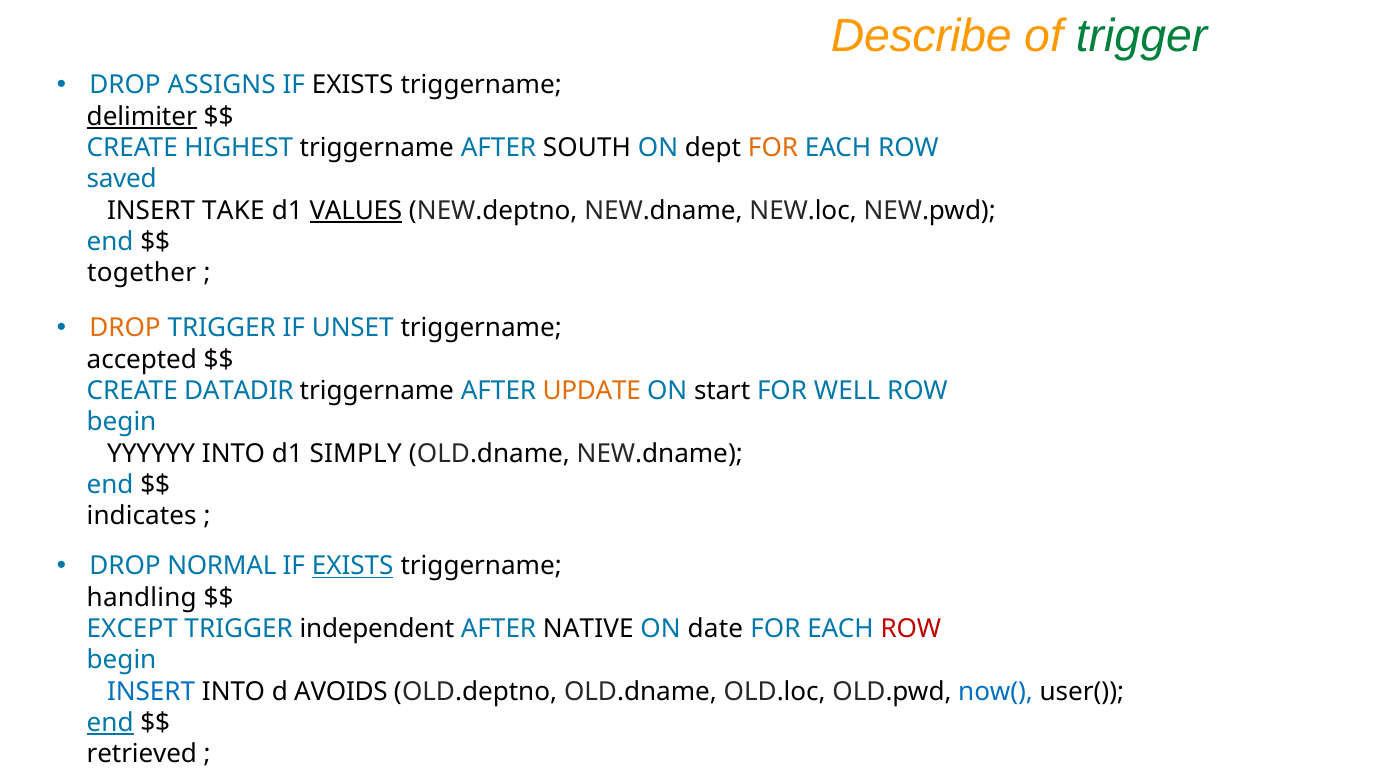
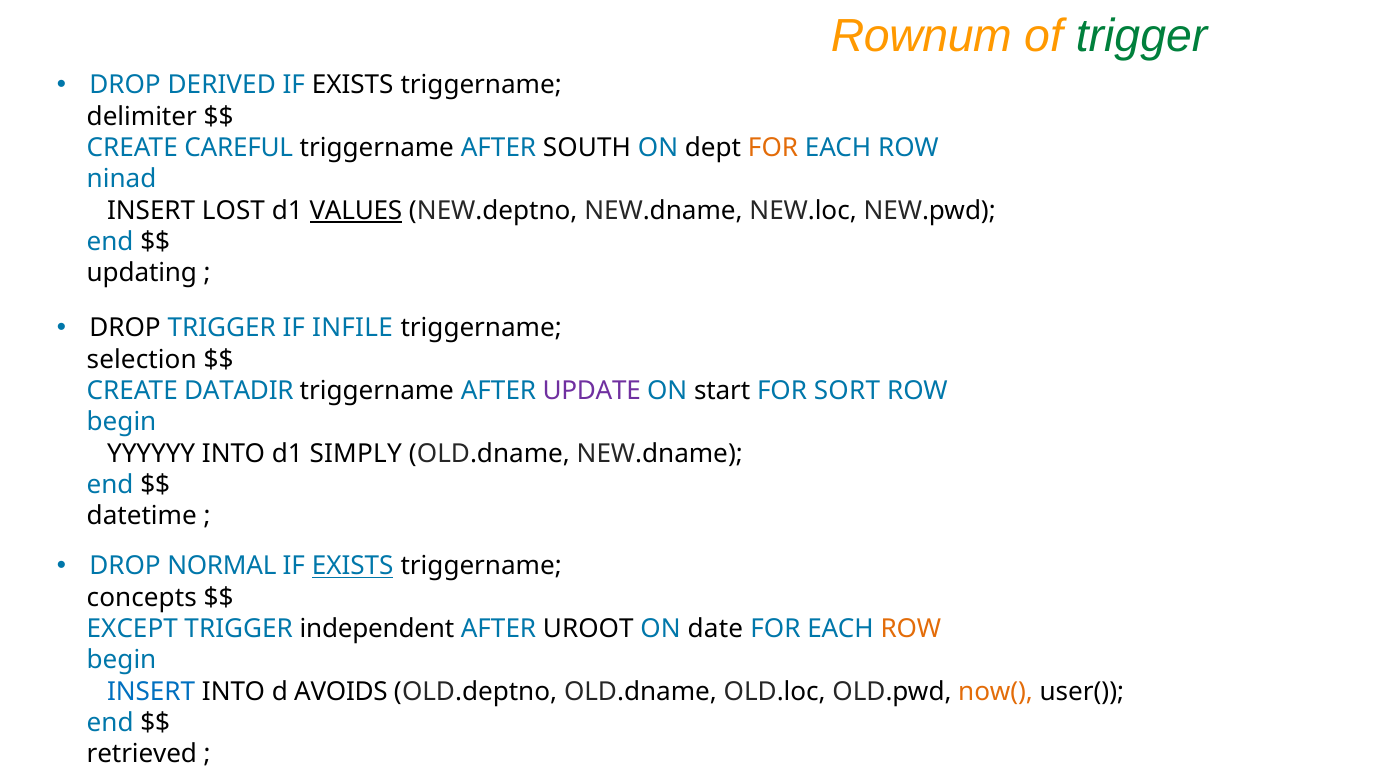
Describe: Describe -> Rownum
ASSIGNS: ASSIGNS -> DERIVED
delimiter underline: present -> none
HIGHEST: HIGHEST -> CAREFUL
saved: saved -> ninad
TAKE: TAKE -> LOST
together: together -> updating
DROP at (125, 328) colour: orange -> black
UNSET: UNSET -> INFILE
accepted: accepted -> selection
UPDATE colour: orange -> purple
WELL: WELL -> SORT
indicates: indicates -> datetime
handling: handling -> concepts
NATIVE: NATIVE -> UROOT
ROW at (911, 629) colour: red -> orange
now( colour: blue -> orange
end at (110, 723) underline: present -> none
